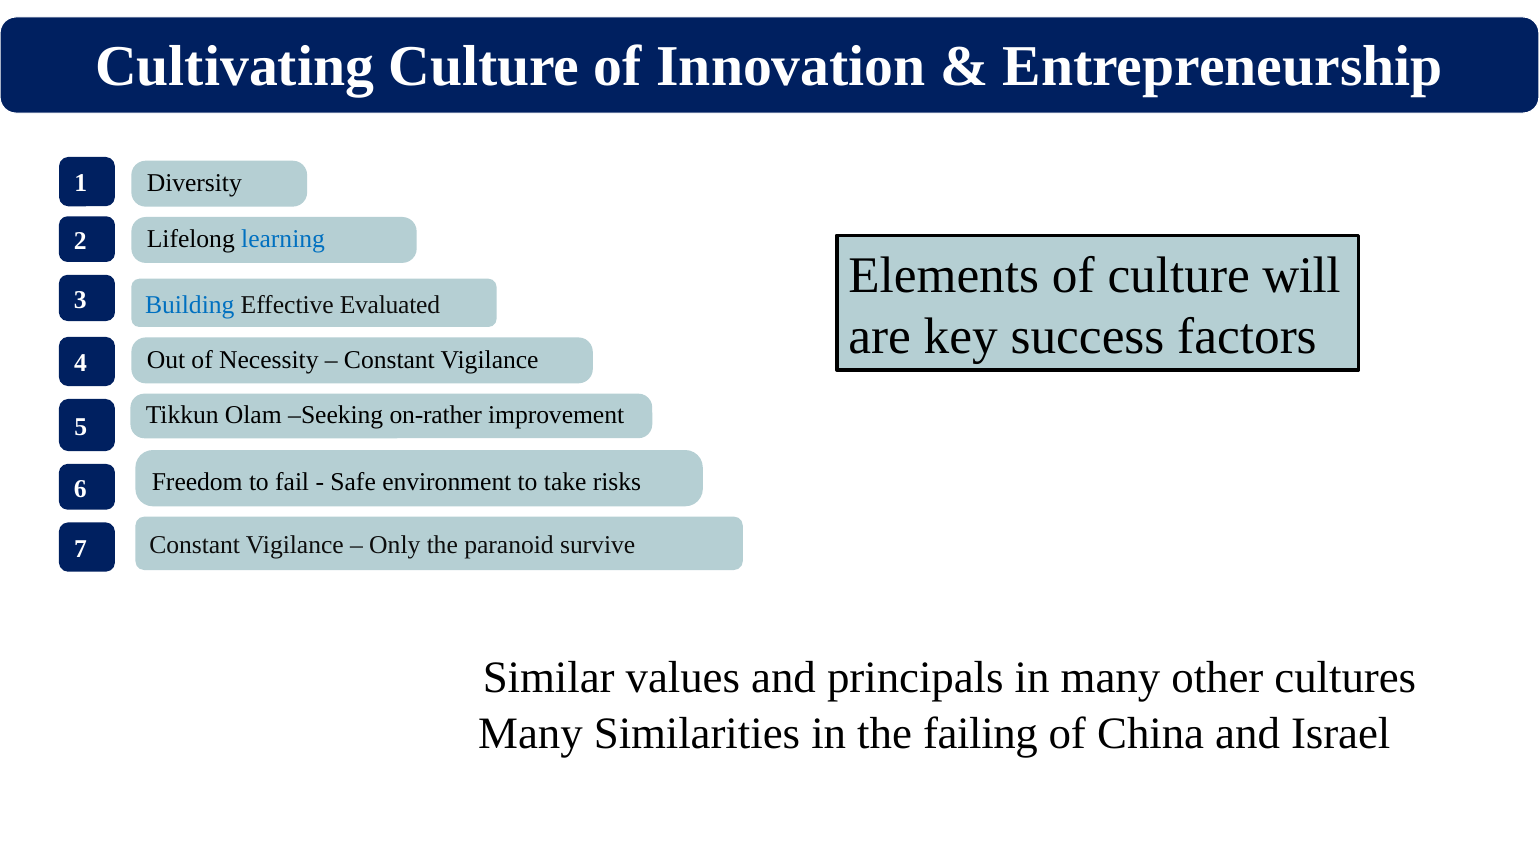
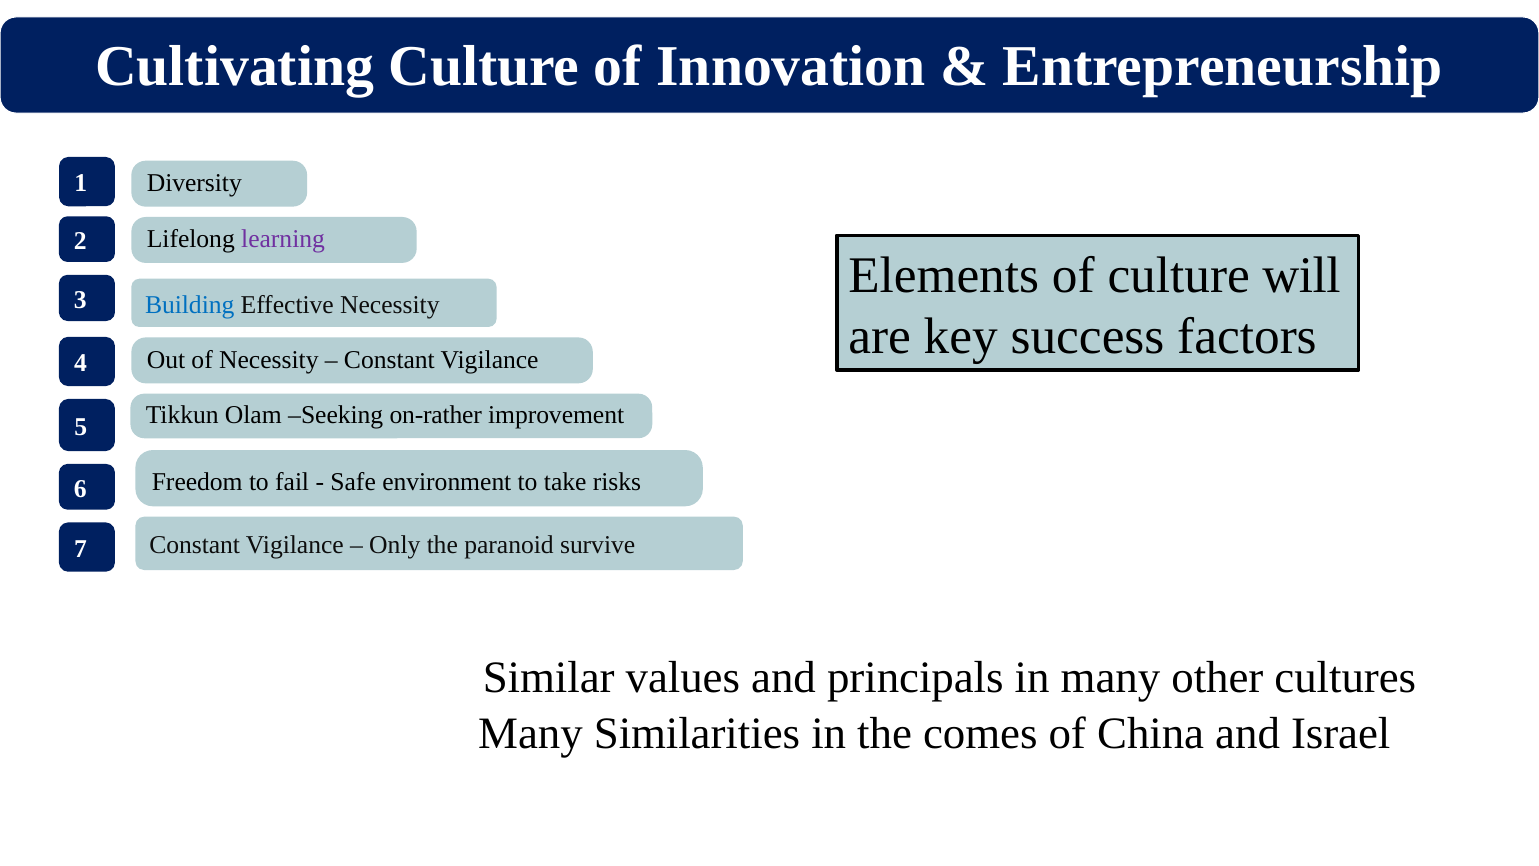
learning colour: blue -> purple
Effective Evaluated: Evaluated -> Necessity
failing: failing -> comes
